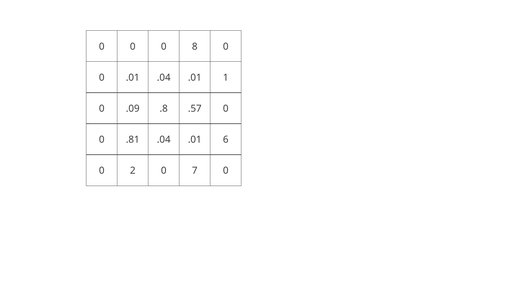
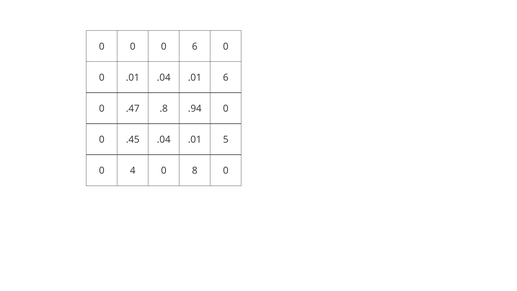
0 8: 8 -> 6
.01 1: 1 -> 6
.09: .09 -> .47
.57: .57 -> .94
.81: .81 -> .45
6: 6 -> 5
2: 2 -> 4
7: 7 -> 8
